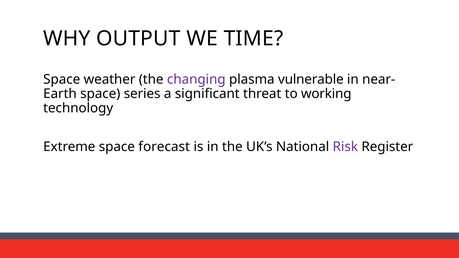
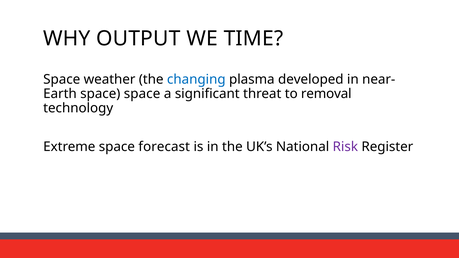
changing colour: purple -> blue
vulnerable: vulnerable -> developed
space series: series -> space
working: working -> removal
